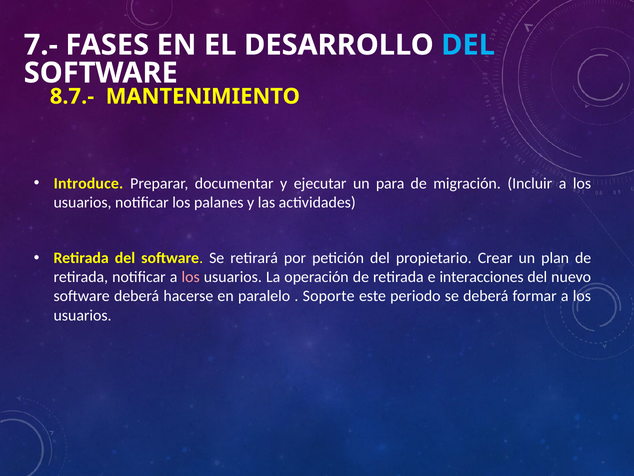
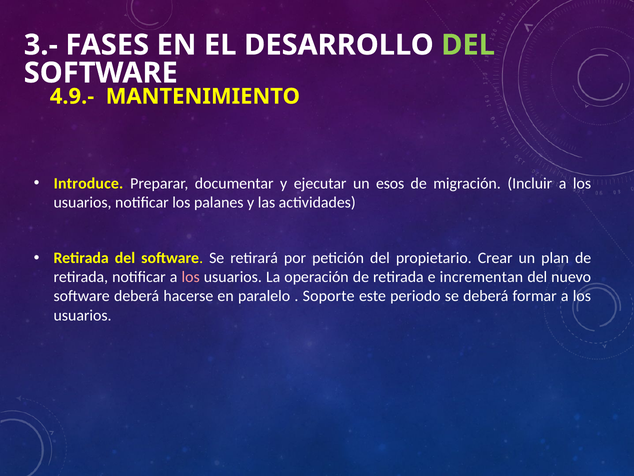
7.-: 7.- -> 3.-
DEL at (468, 45) colour: light blue -> light green
8.7.-: 8.7.- -> 4.9.-
para: para -> esos
interacciones: interacciones -> incrementan
